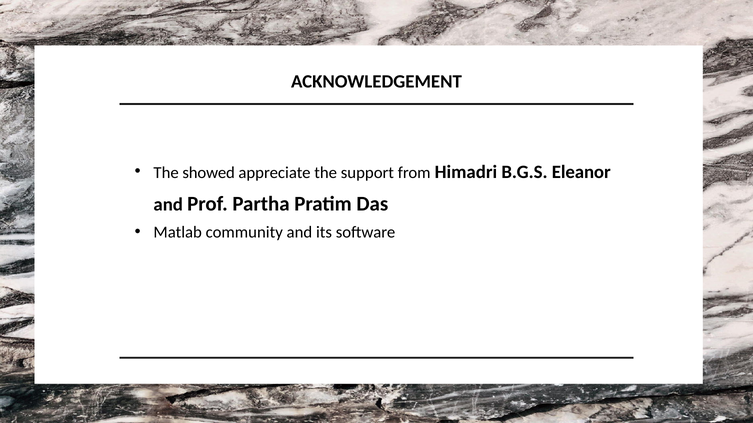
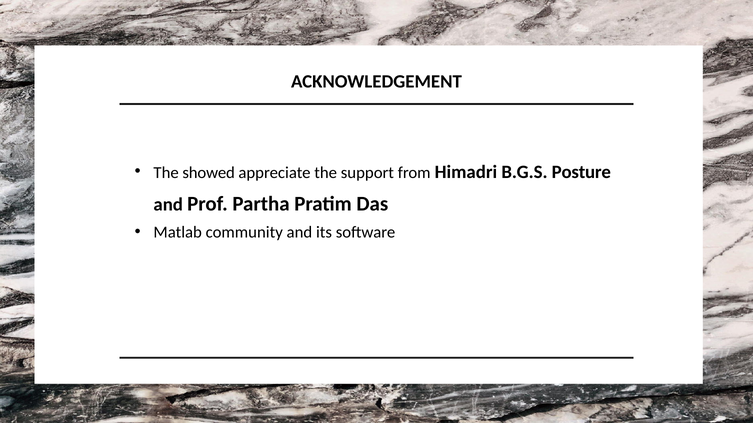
Eleanor: Eleanor -> Posture
